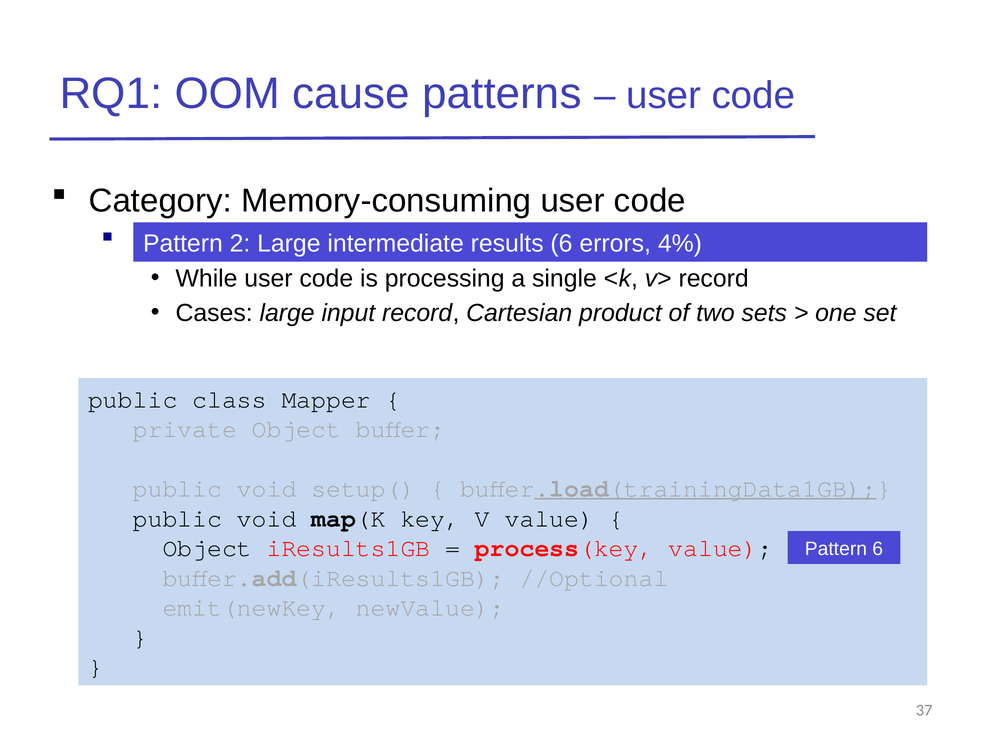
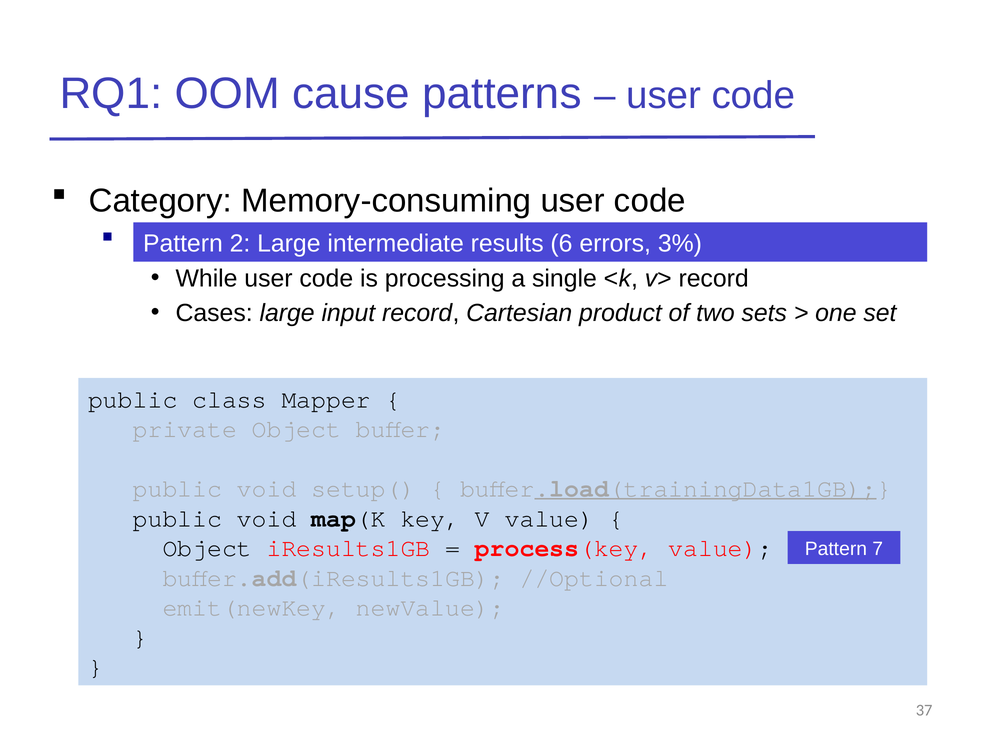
4%: 4% -> 3%
Pattern 6: 6 -> 7
